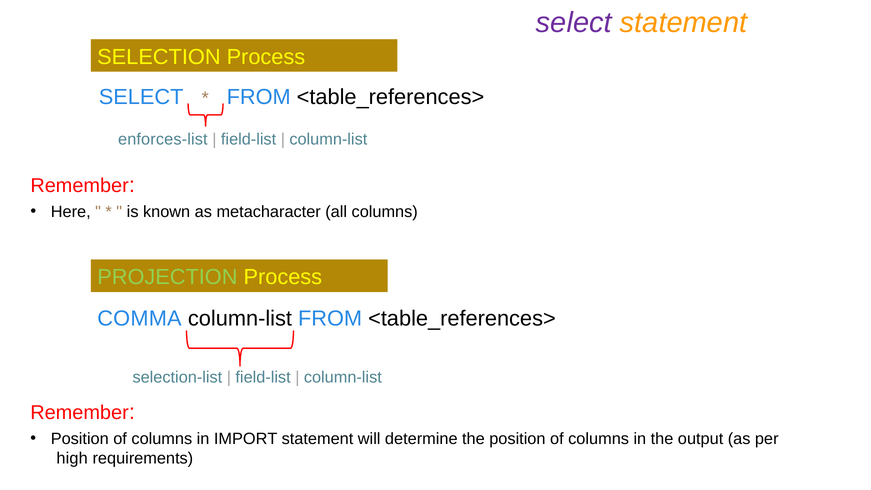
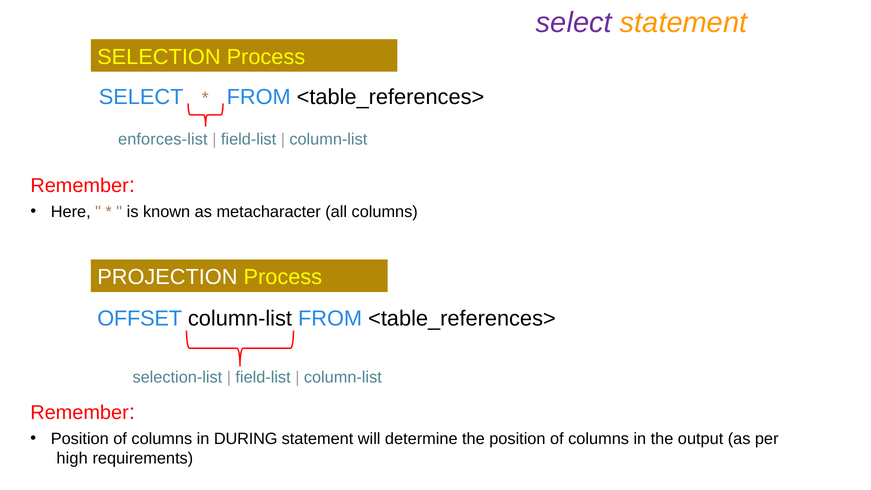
PROJECTION colour: light green -> white
COMMA: COMMA -> OFFSET
IMPORT: IMPORT -> DURING
